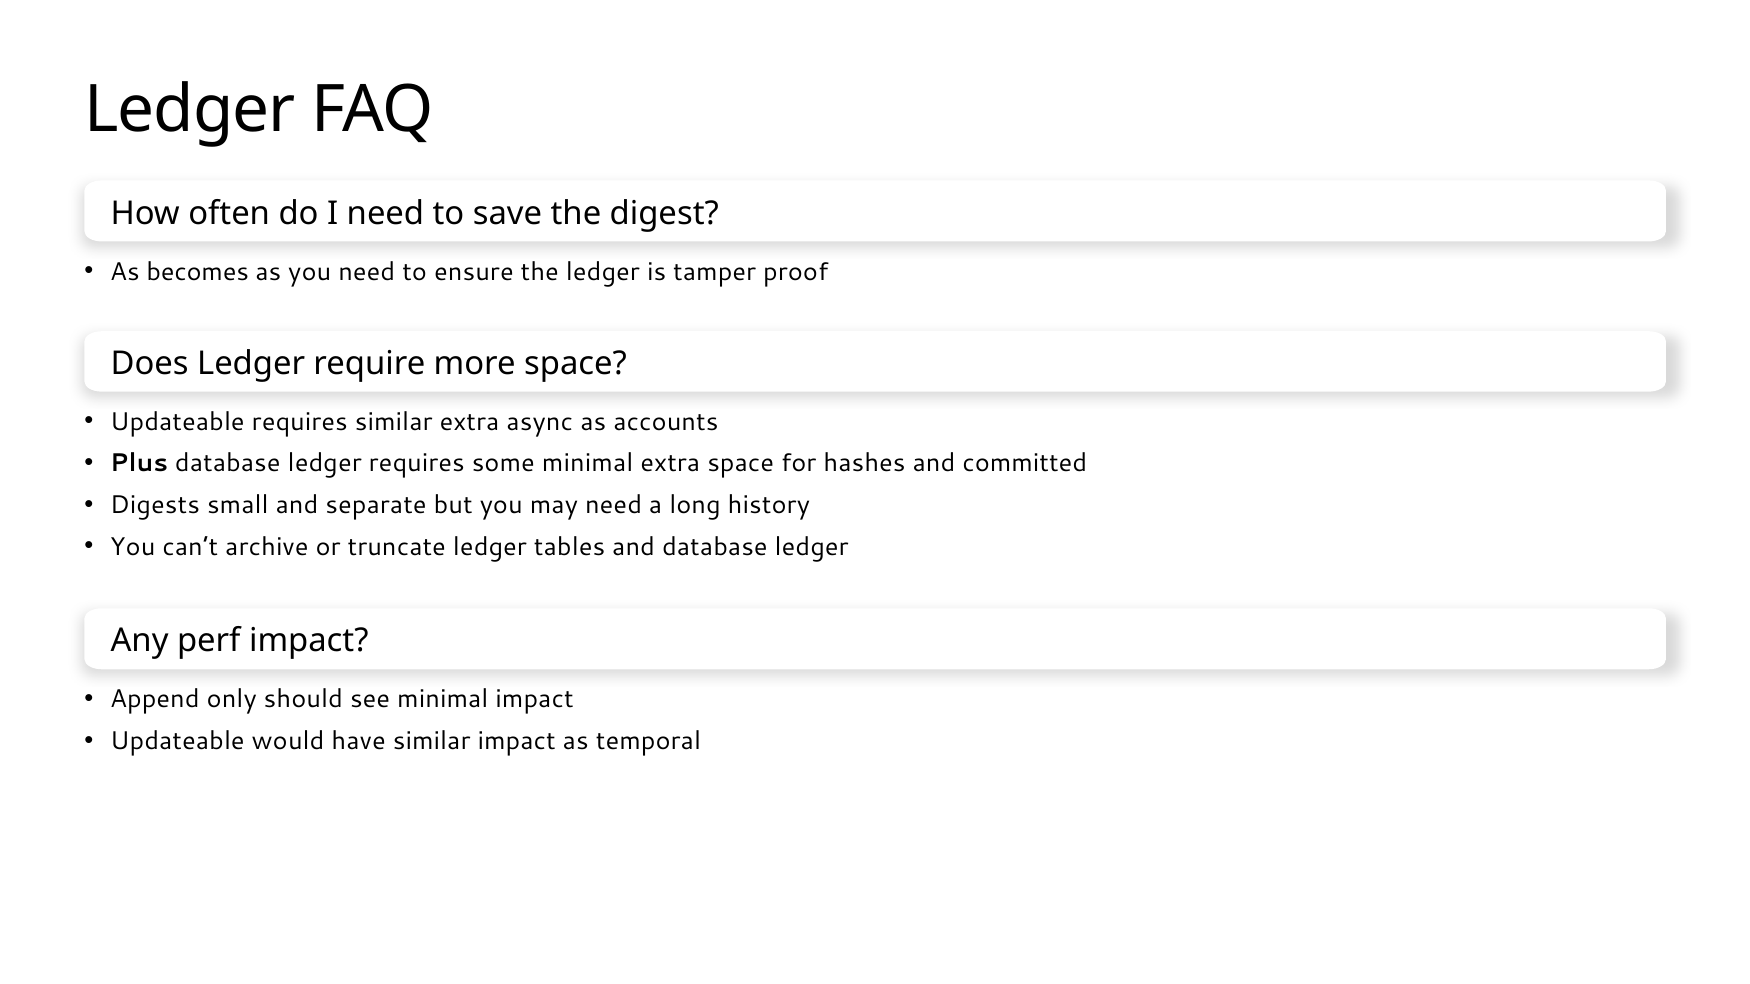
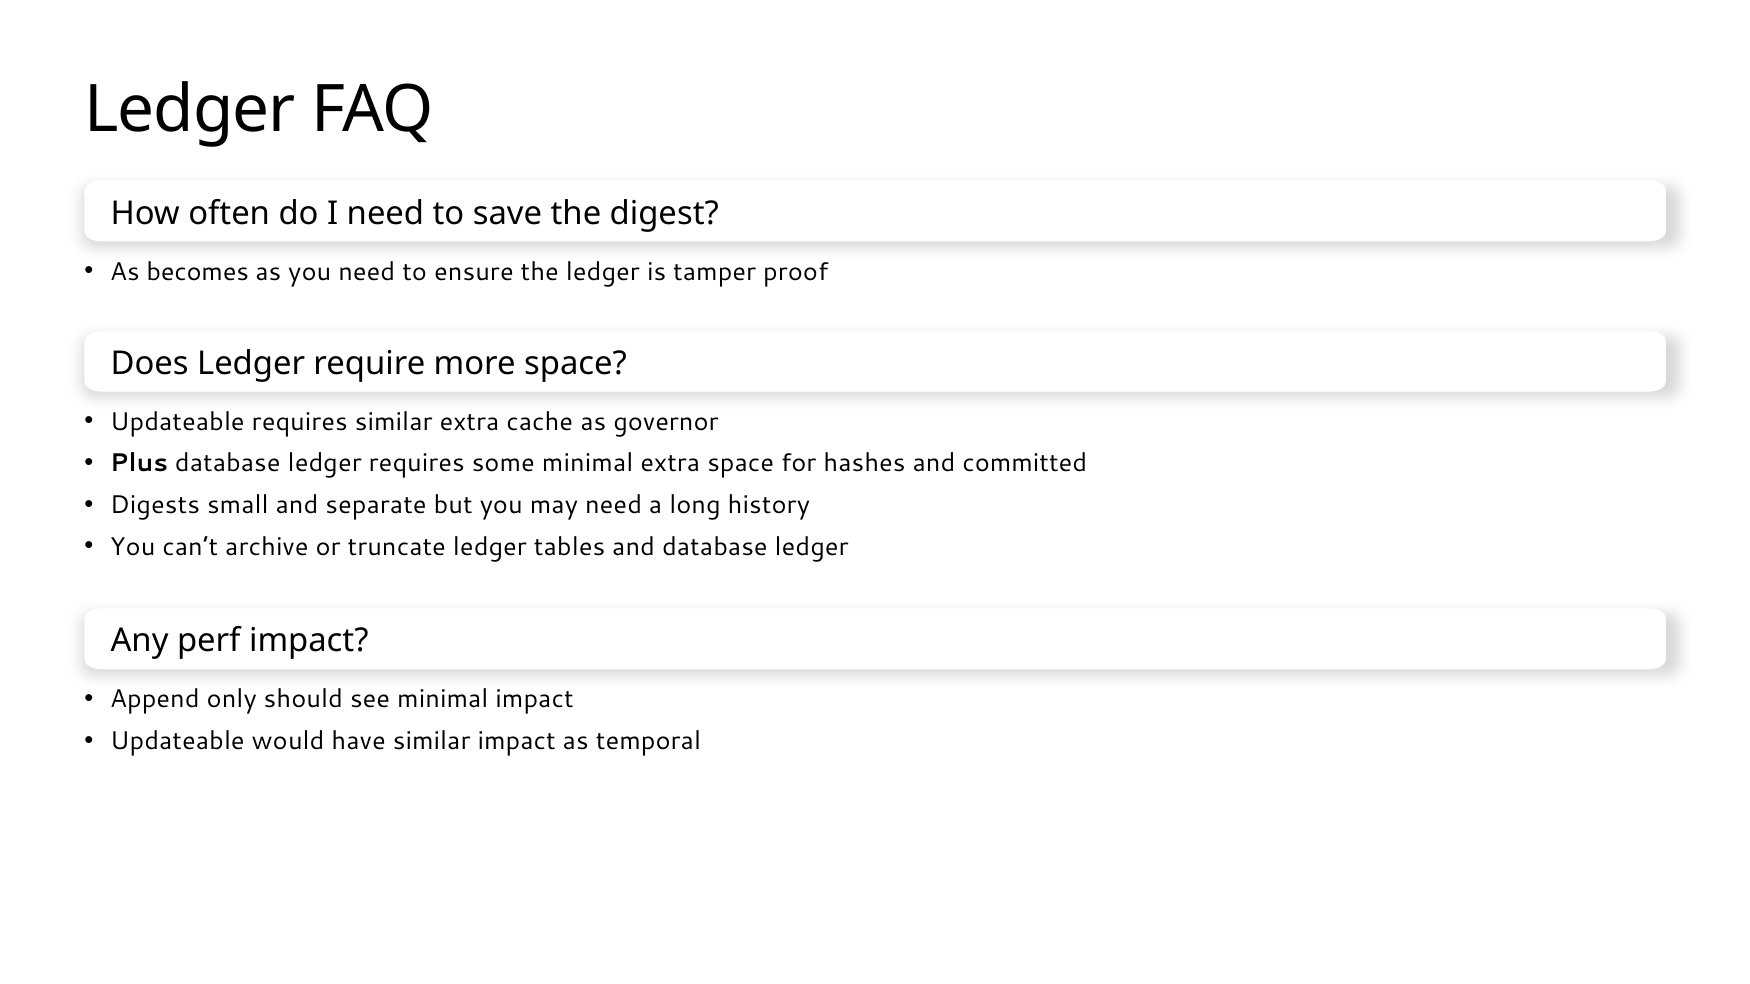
async: async -> cache
accounts: accounts -> governor
